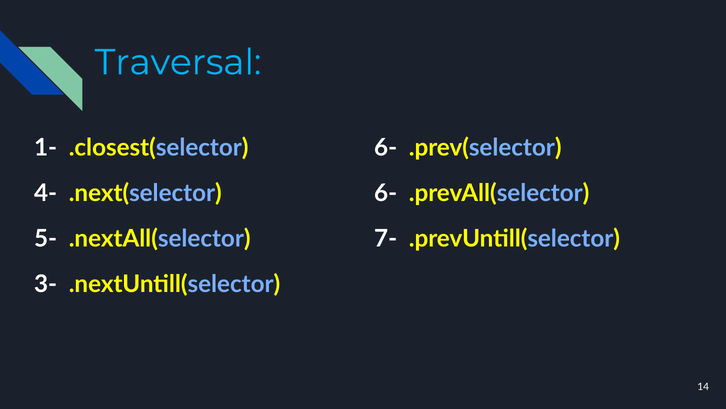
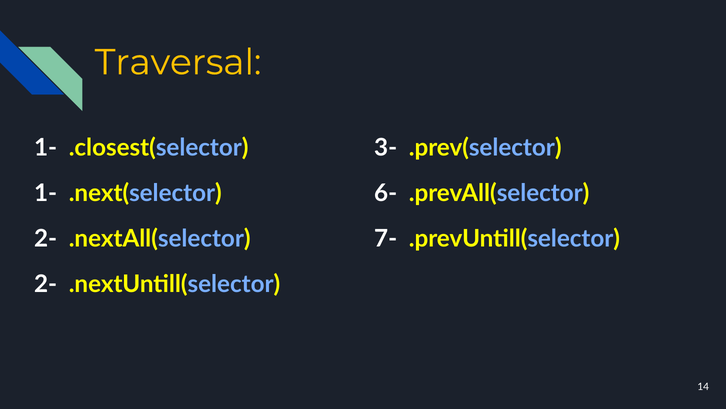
Traversal colour: light blue -> yellow
6- at (386, 147): 6- -> 3-
4- at (46, 193): 4- -> 1-
5- at (46, 238): 5- -> 2-
3- at (46, 284): 3- -> 2-
